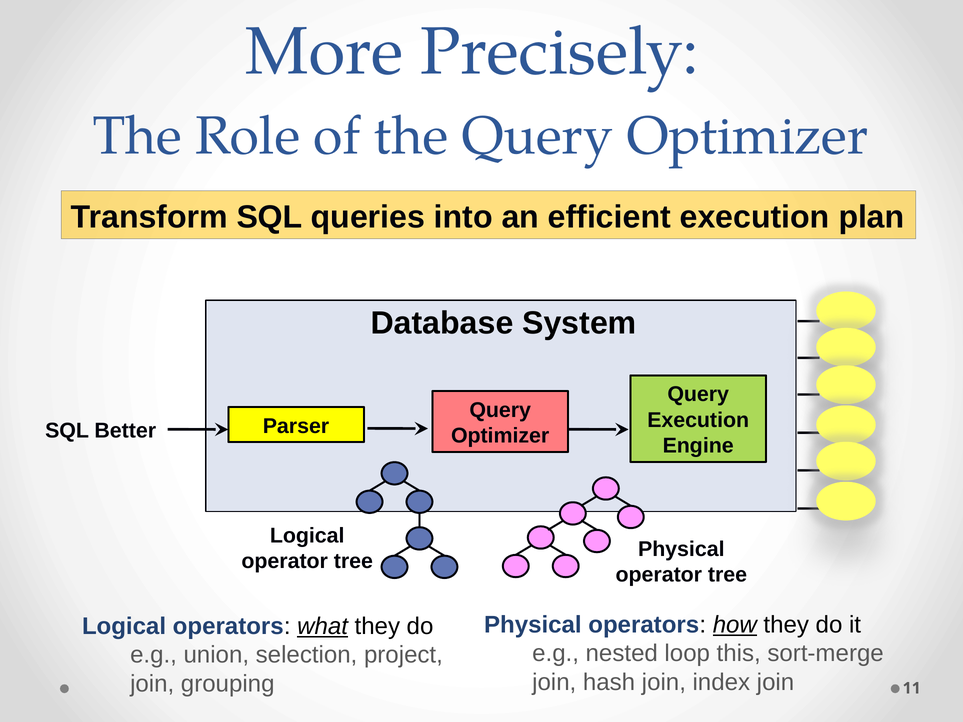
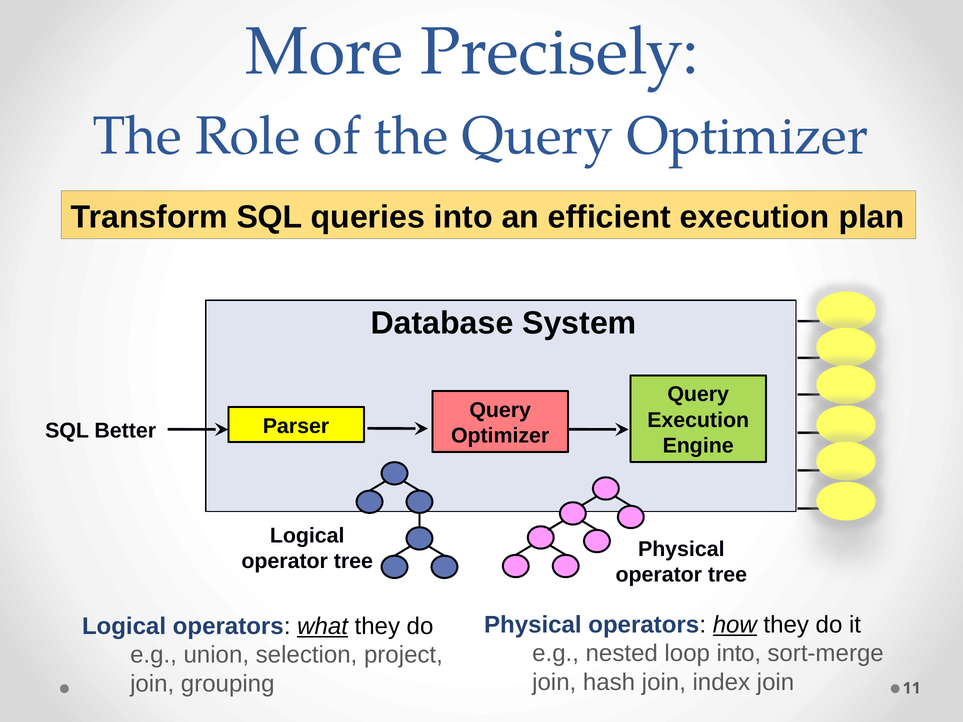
loop this: this -> into
